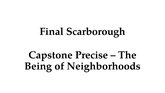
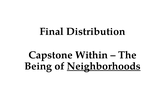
Scarborough: Scarborough -> Distribution
Precise: Precise -> Within
Neighborhoods underline: none -> present
